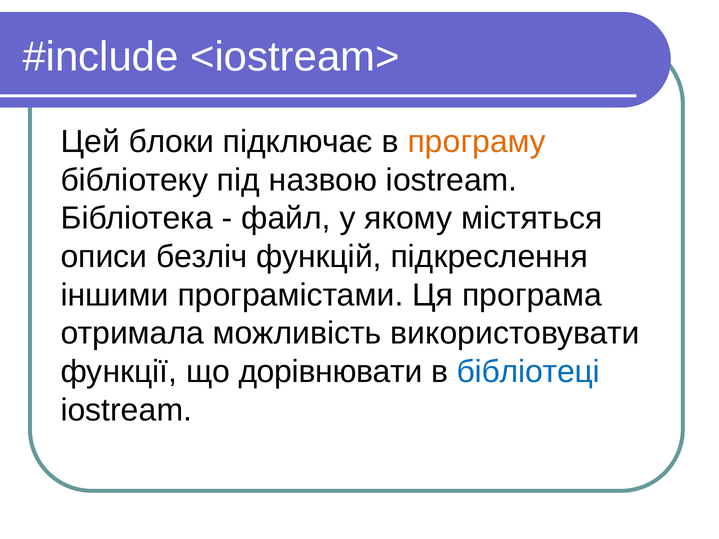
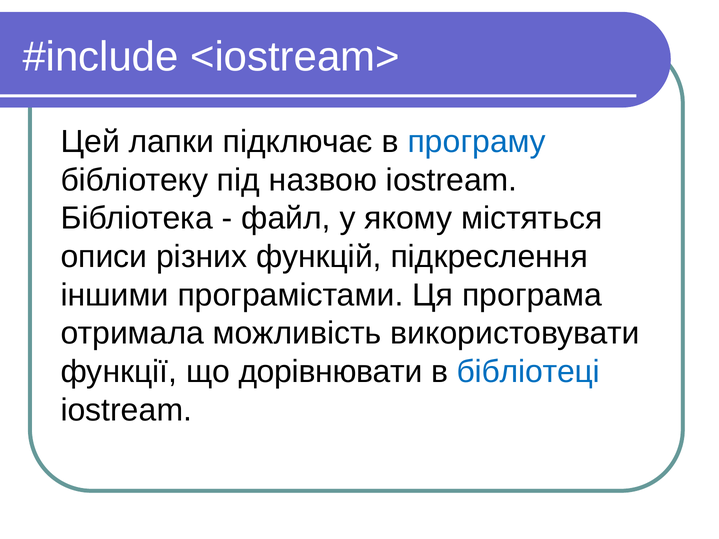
блоки: блоки -> лапки
програму colour: orange -> blue
безліч: безліч -> рiзних
